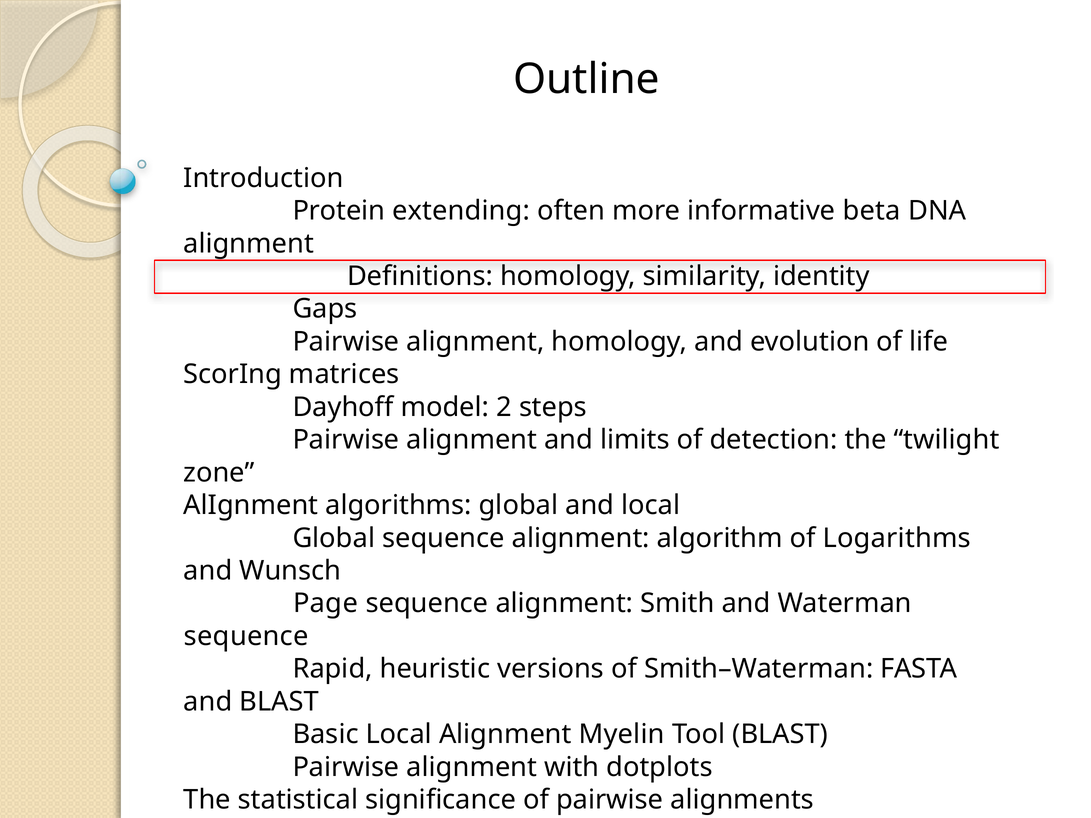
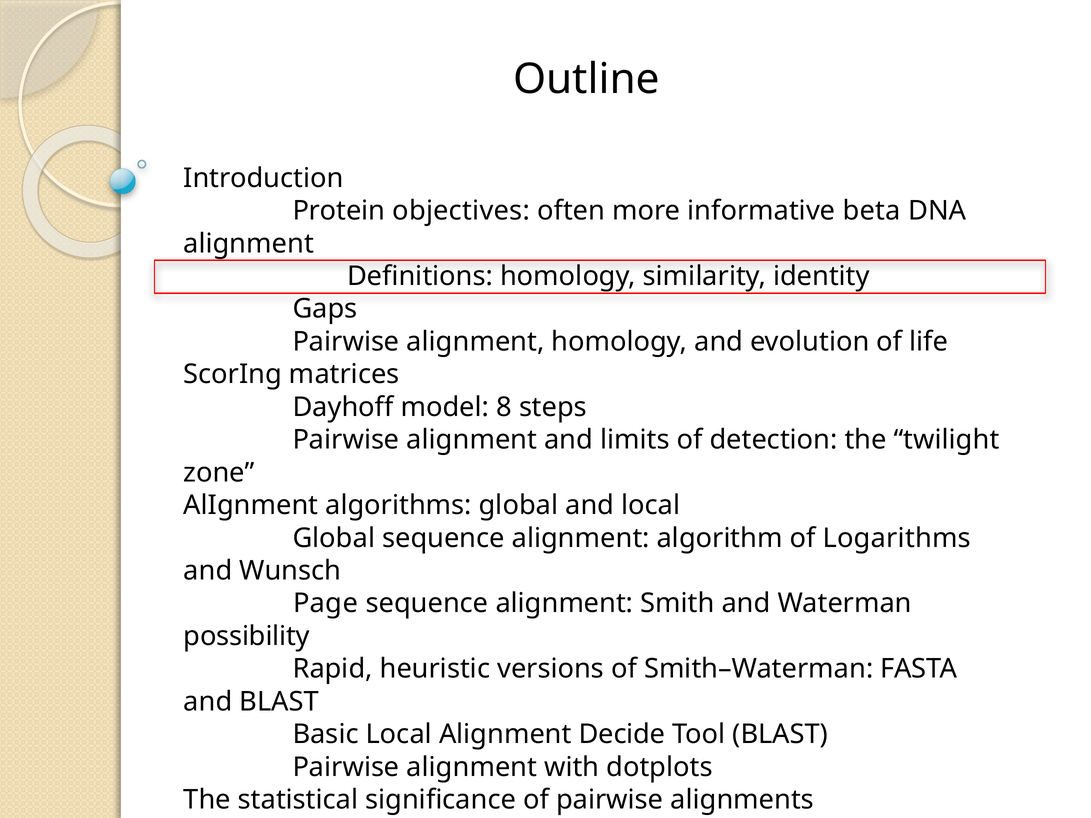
extending: extending -> objectives
2: 2 -> 8
sequence at (246, 636): sequence -> possibility
Myelin: Myelin -> Decide
